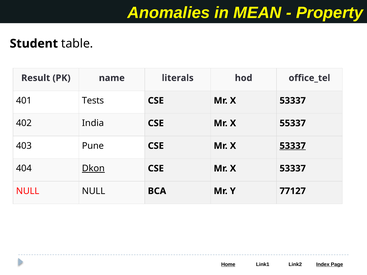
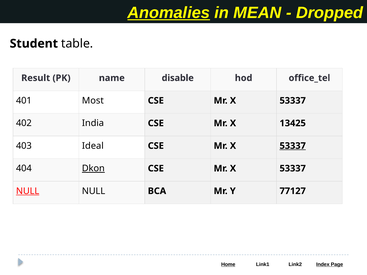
Anomalies underline: none -> present
Property: Property -> Dropped
literals: literals -> disable
Tests: Tests -> Most
55337: 55337 -> 13425
Pune: Pune -> Ideal
NULL at (28, 191) underline: none -> present
